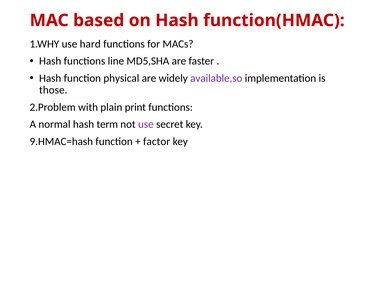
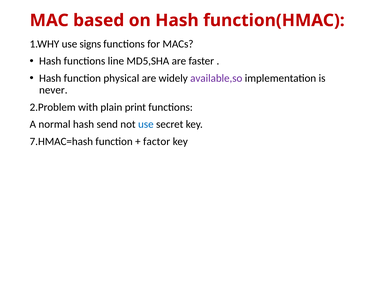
hard: hard -> signs
those: those -> never
term: term -> send
use at (146, 124) colour: purple -> blue
9.HMAC=hash: 9.HMAC=hash -> 7.HMAC=hash
